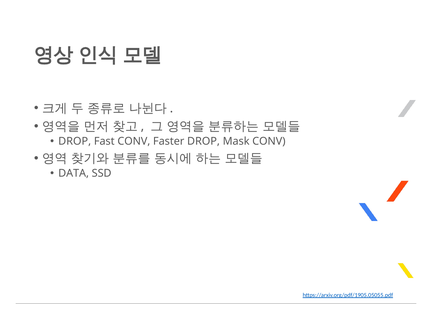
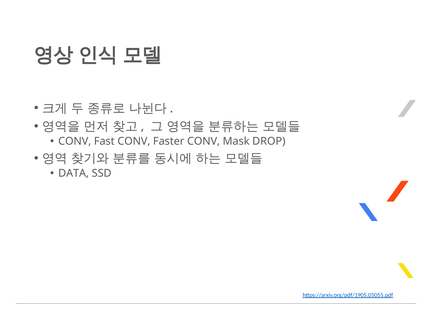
DROP at (75, 141): DROP -> CONV
Faster DROP: DROP -> CONV
Mask CONV: CONV -> DROP
